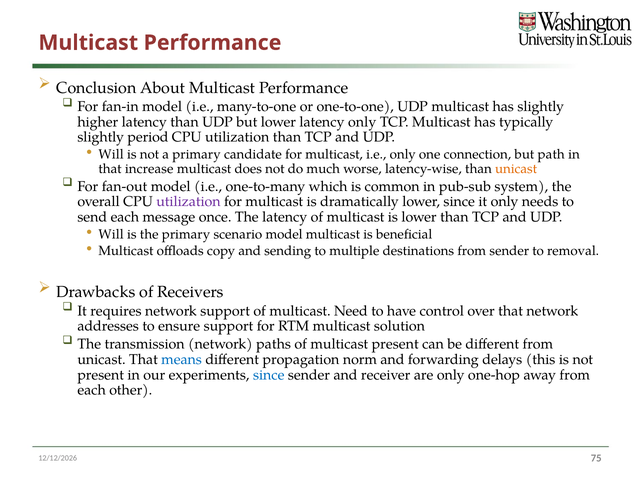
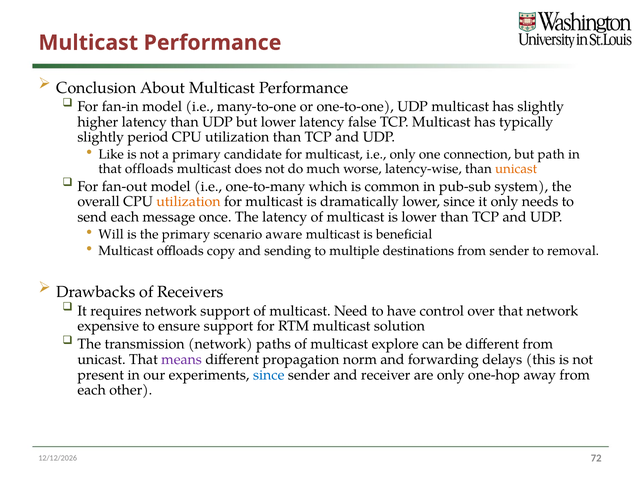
latency only: only -> false
Will at (111, 154): Will -> Like
that increase: increase -> offloads
utilization at (188, 202) colour: purple -> orange
scenario model: model -> aware
addresses: addresses -> expensive
multicast present: present -> explore
means colour: blue -> purple
75: 75 -> 72
